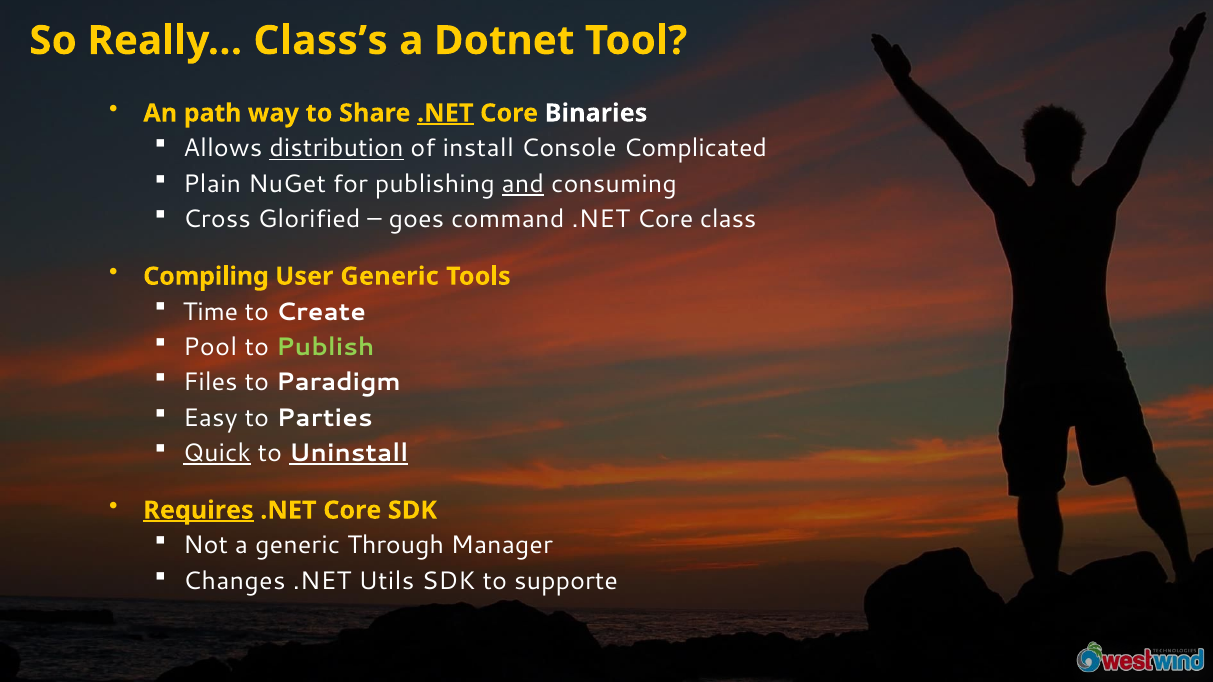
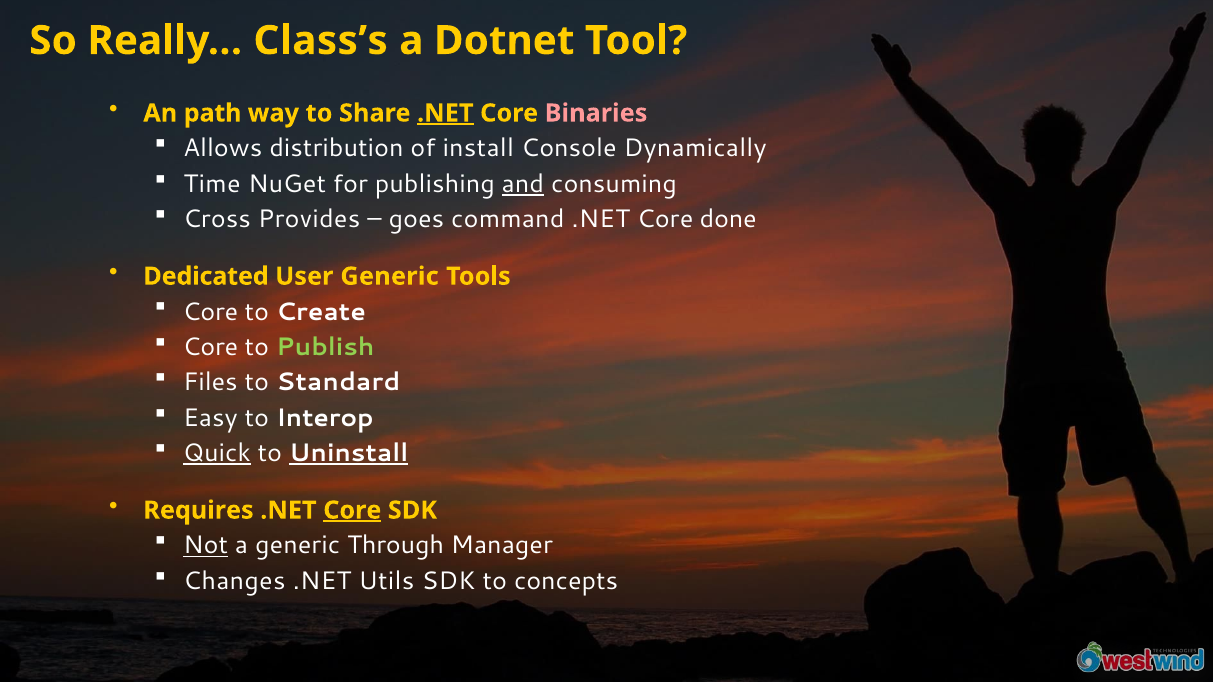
Binaries colour: white -> pink
distribution underline: present -> none
Complicated: Complicated -> Dynamically
Plain: Plain -> Time
Glorified: Glorified -> Provides
class: class -> done
Compiling: Compiling -> Dedicated
Time at (211, 312): Time -> Core
Pool at (210, 347): Pool -> Core
Paradigm: Paradigm -> Standard
Parties: Parties -> Interop
Requires underline: present -> none
Core at (352, 510) underline: none -> present
Not underline: none -> present
supporte: supporte -> concepts
